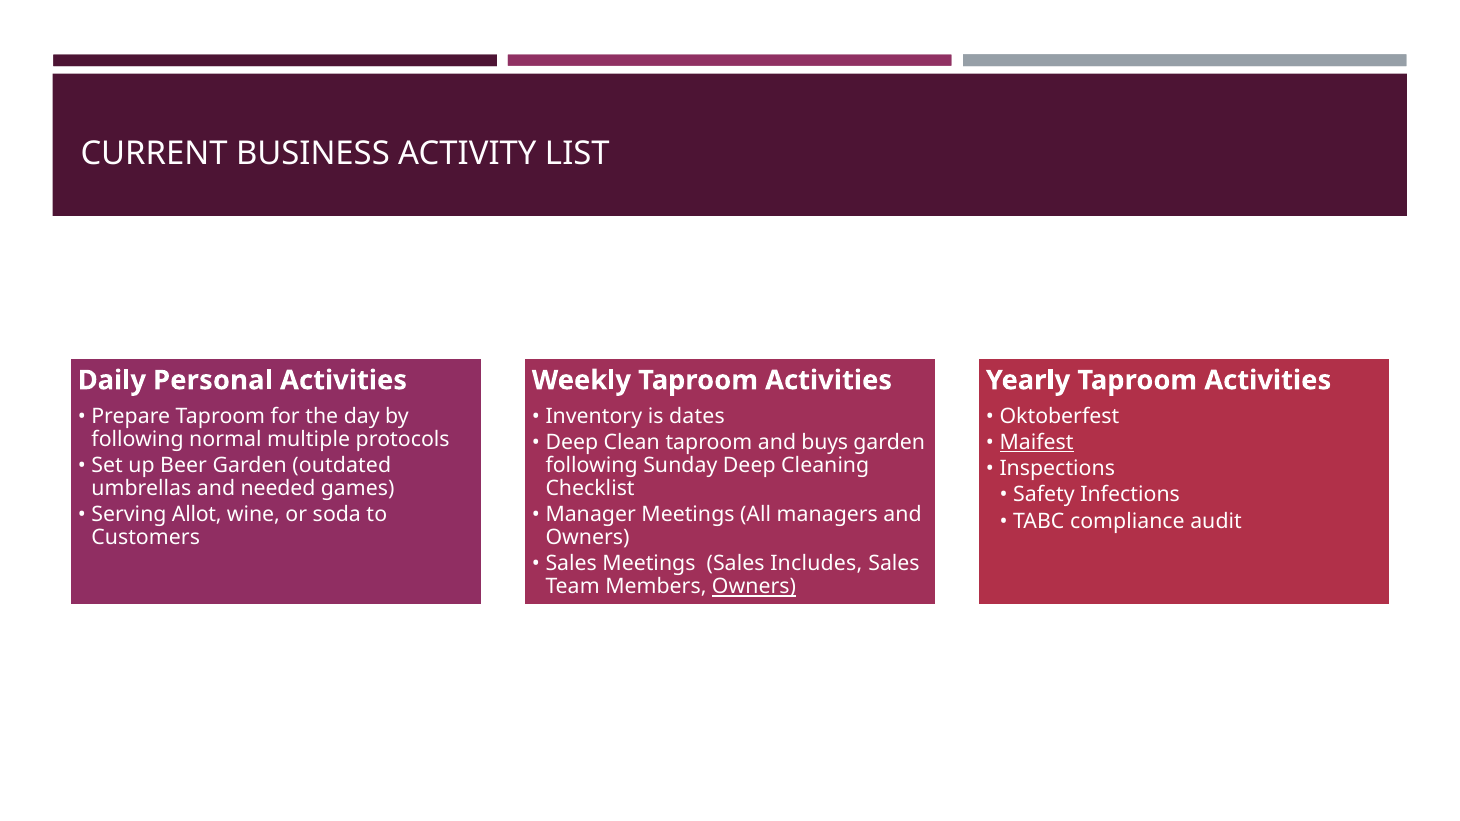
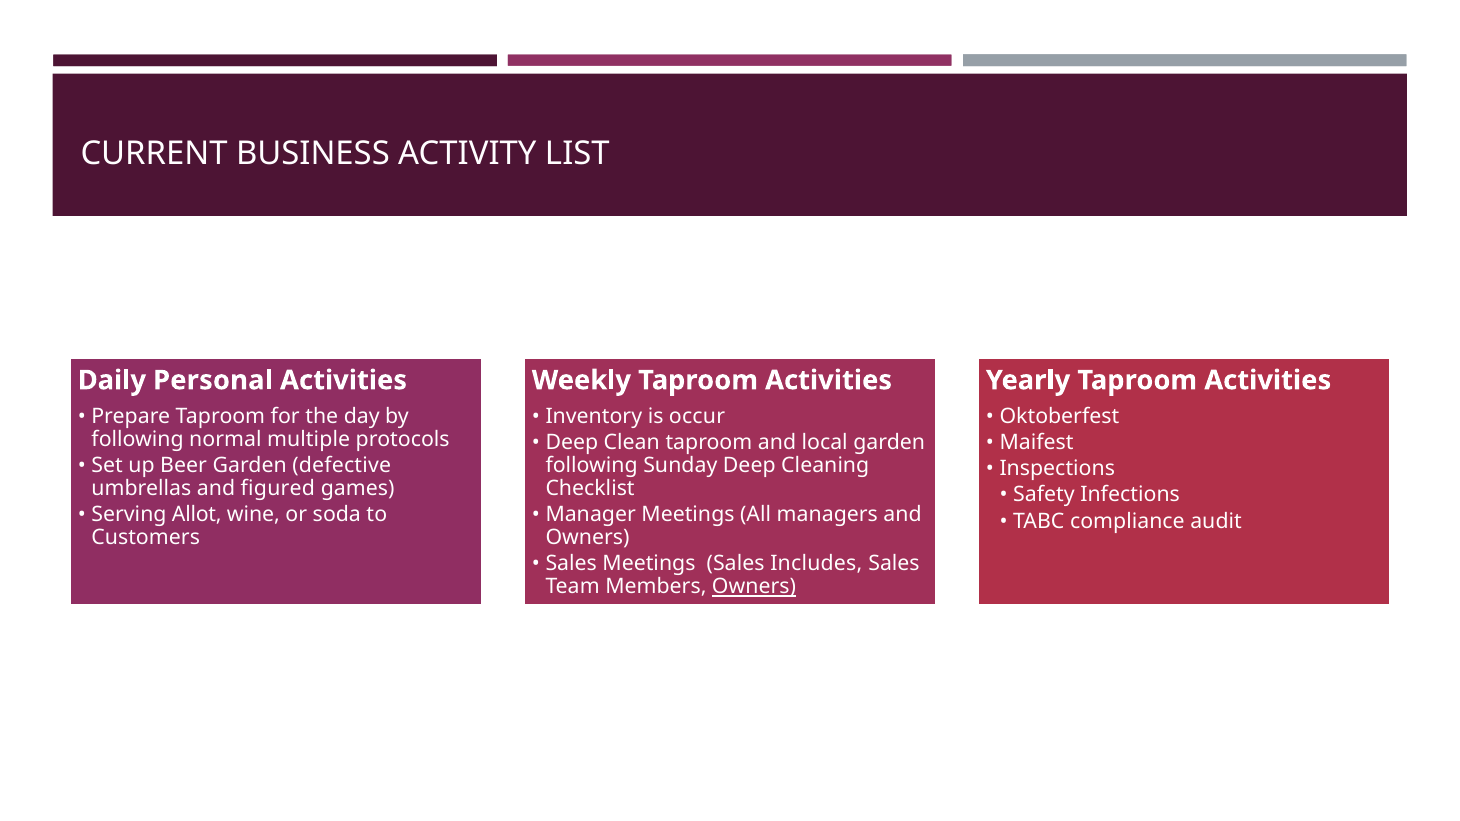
dates: dates -> occur
buys: buys -> local
Maifest underline: present -> none
outdated: outdated -> defective
needed: needed -> figured
